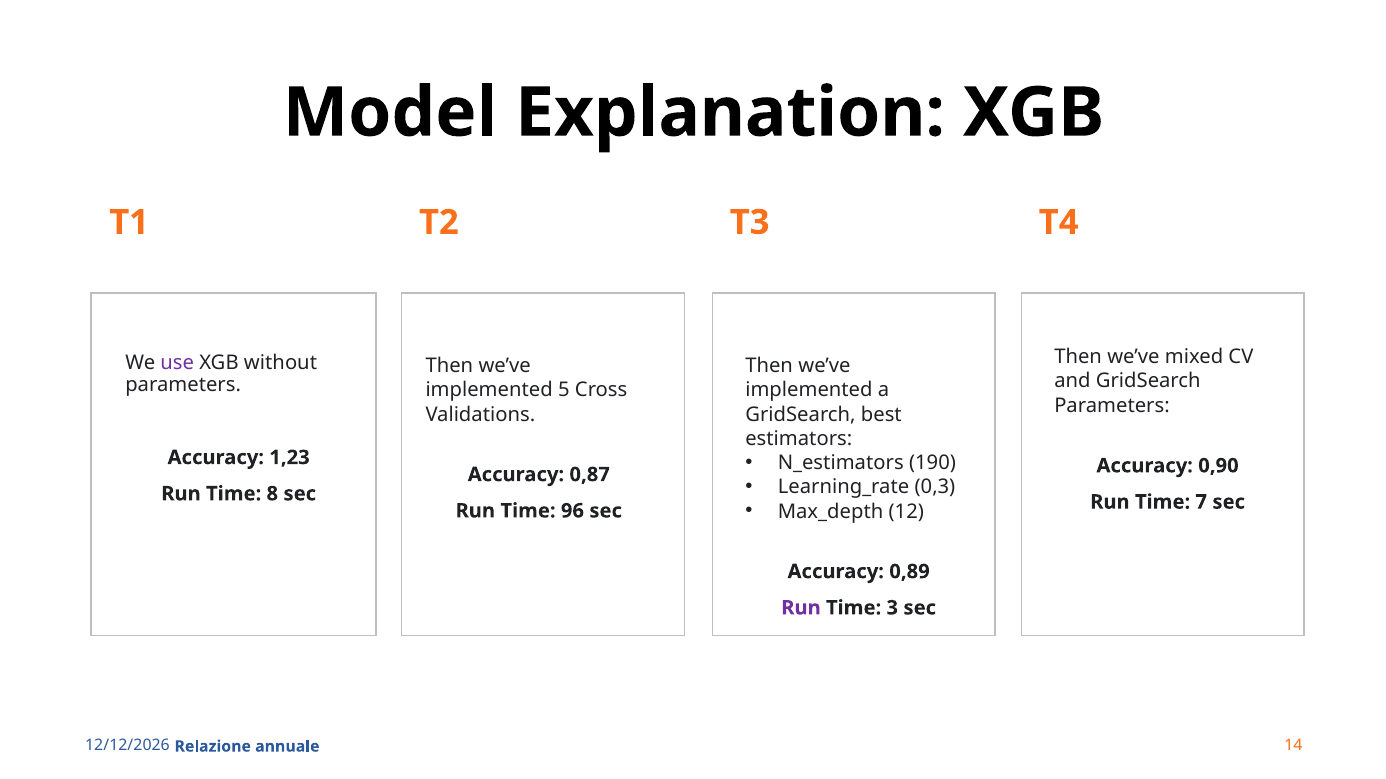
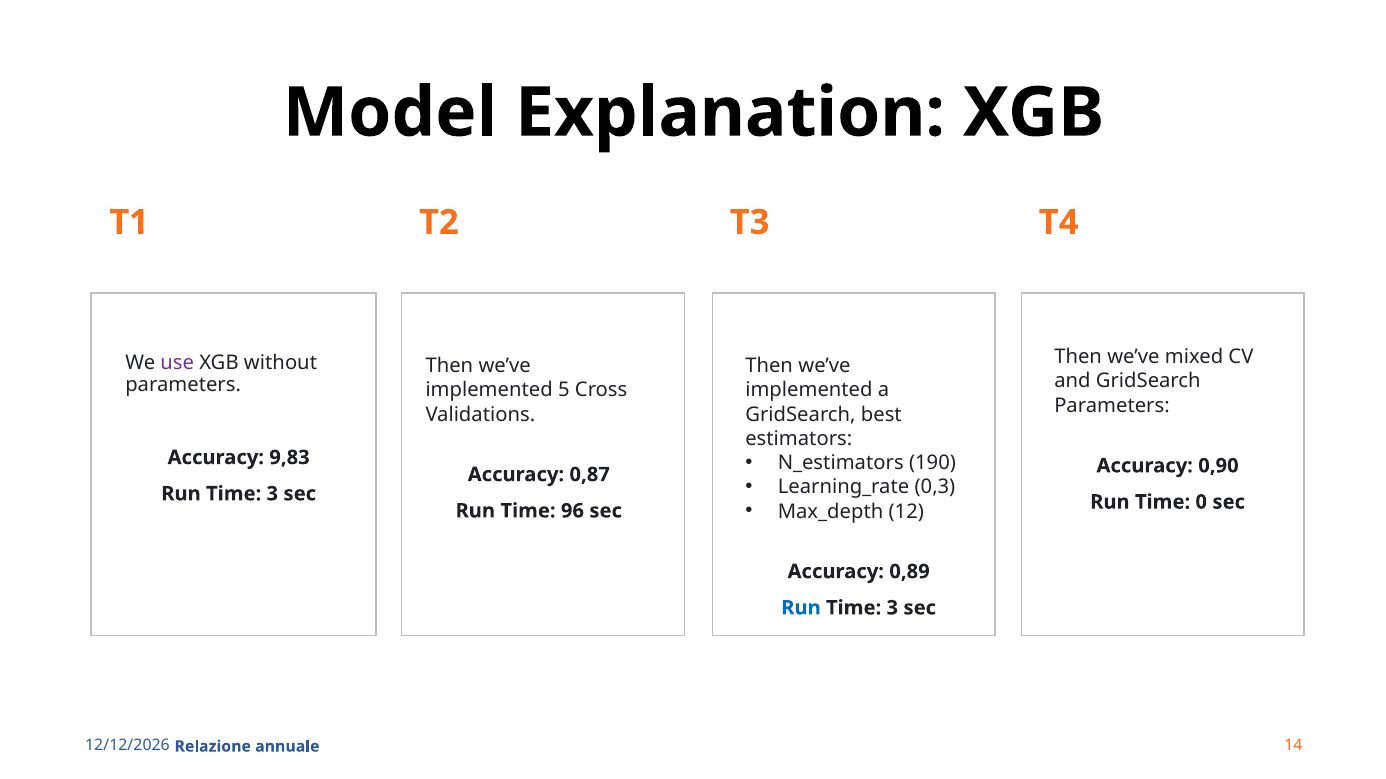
1,23: 1,23 -> 9,83
8 at (272, 494): 8 -> 3
7: 7 -> 0
Run at (801, 608) colour: purple -> blue
